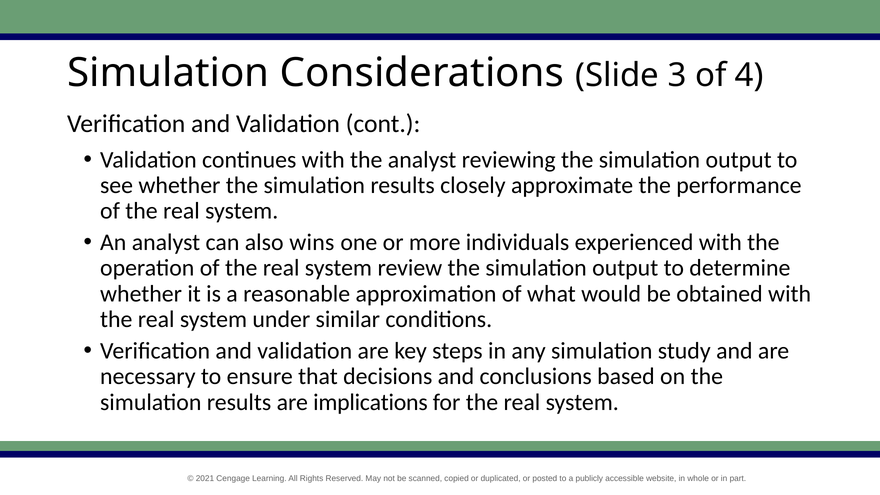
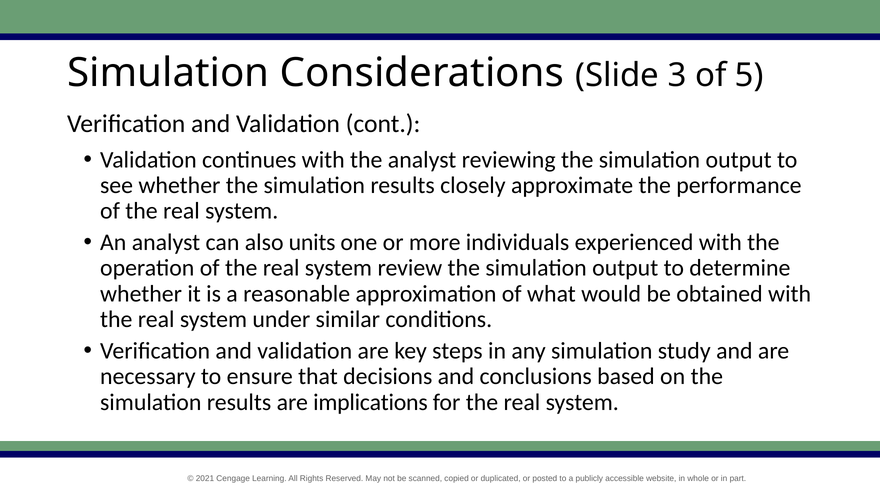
4: 4 -> 5
wins: wins -> units
